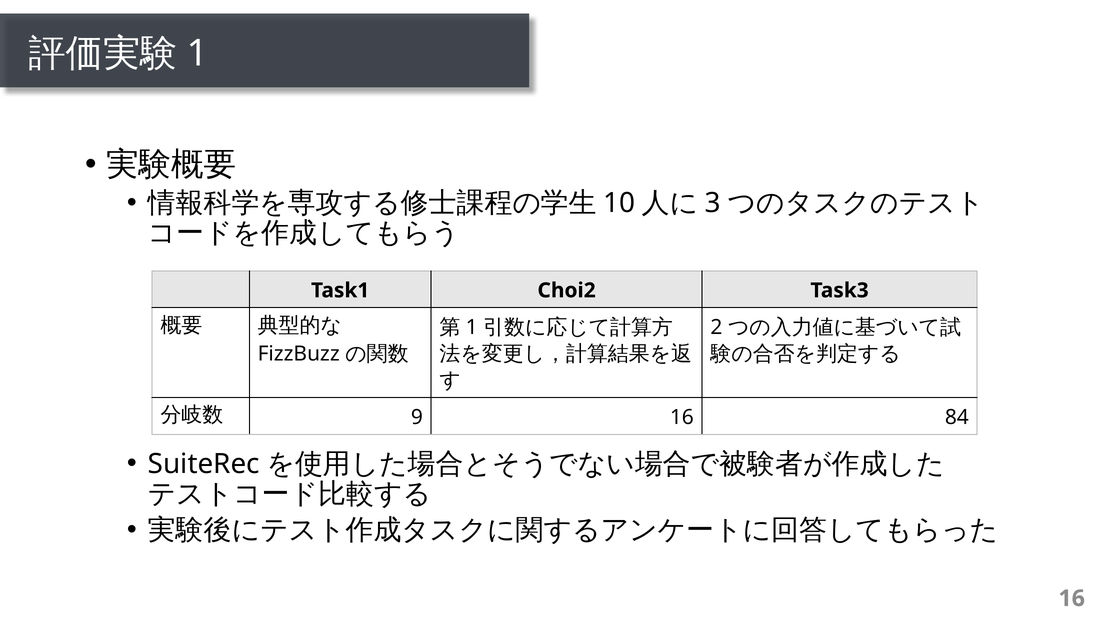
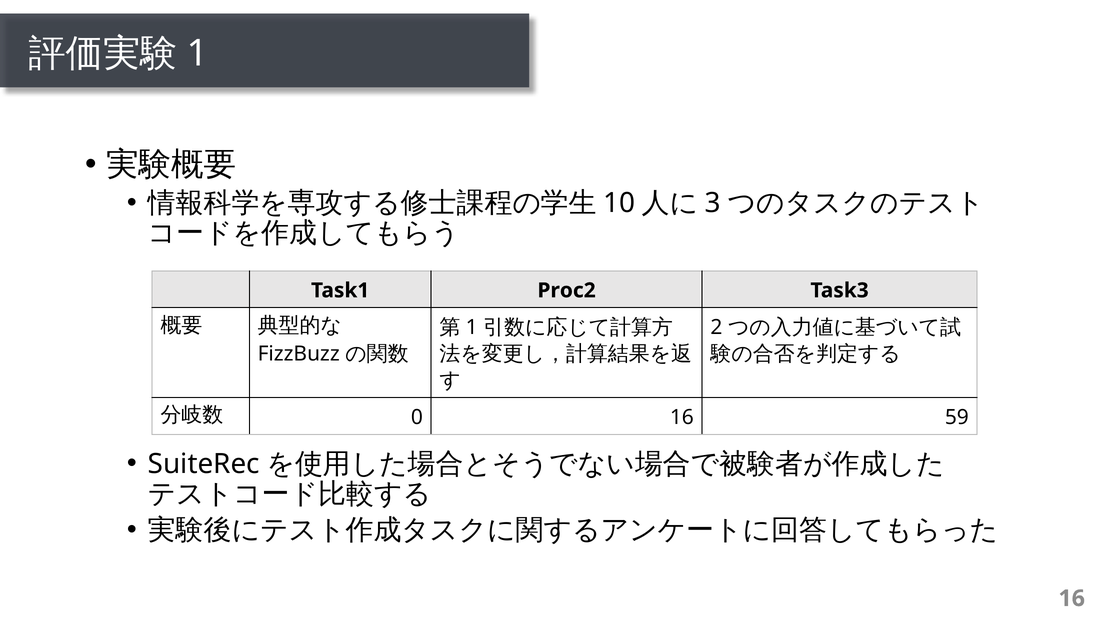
Choi2: Choi2 -> Proc2
9: 9 -> 0
84: 84 -> 59
